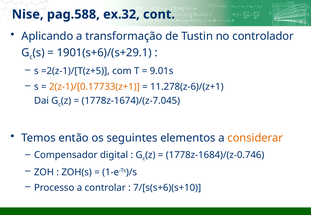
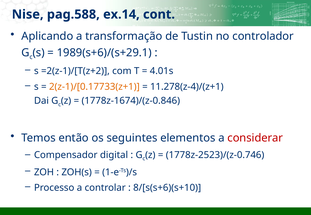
ex.32: ex.32 -> ex.14
1901(s+6)/(s+29.1: 1901(s+6)/(s+29.1 -> 1989(s+6)/(s+29.1
=2(z-1)/[T(z+5: =2(z-1)/[T(z+5 -> =2(z-1)/[T(z+2
9.01s: 9.01s -> 4.01s
11.278(z-6)/(z+1: 11.278(z-6)/(z+1 -> 11.278(z-4)/(z+1
1778z-1674)/(z-7.045: 1778z-1674)/(z-7.045 -> 1778z-1674)/(z-0.846
considerar colour: orange -> red
1778z-1684)/(z-0.746: 1778z-1684)/(z-0.746 -> 1778z-2523)/(z-0.746
7/[s(s+6)(s+10: 7/[s(s+6)(s+10 -> 8/[s(s+6)(s+10
